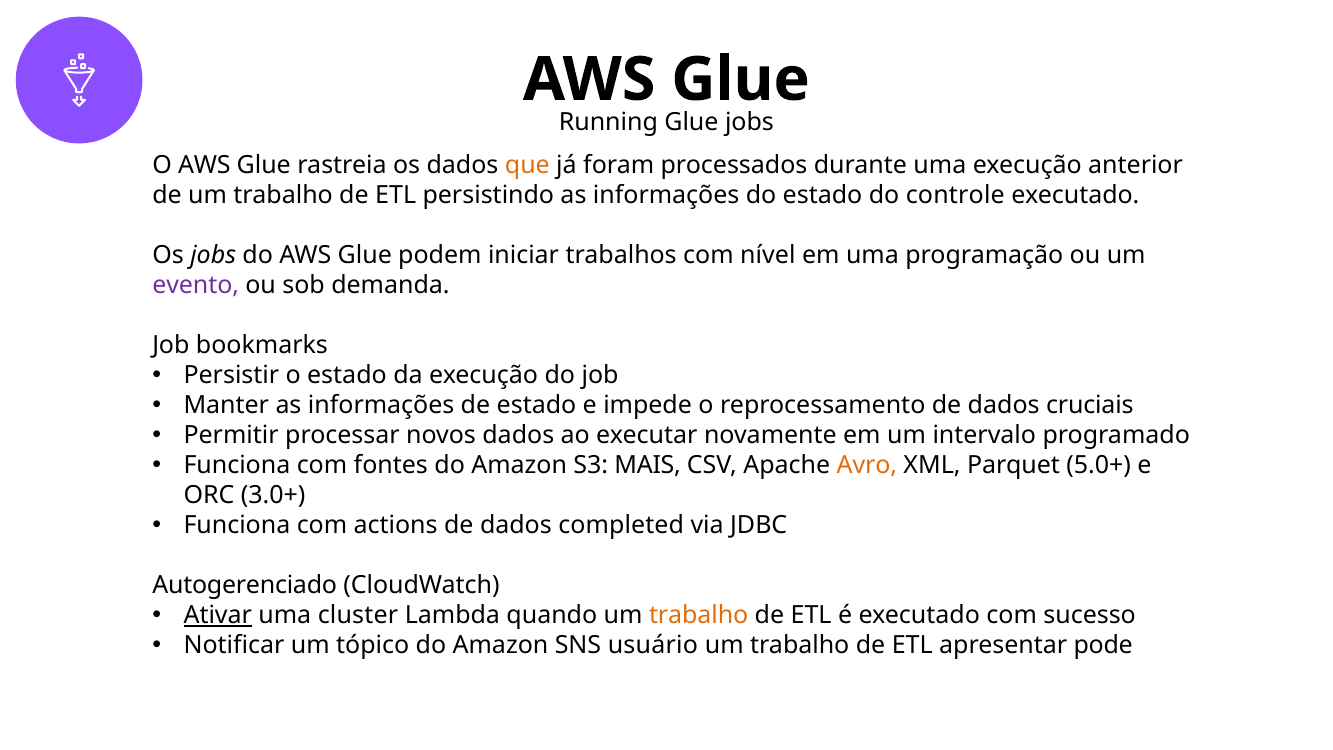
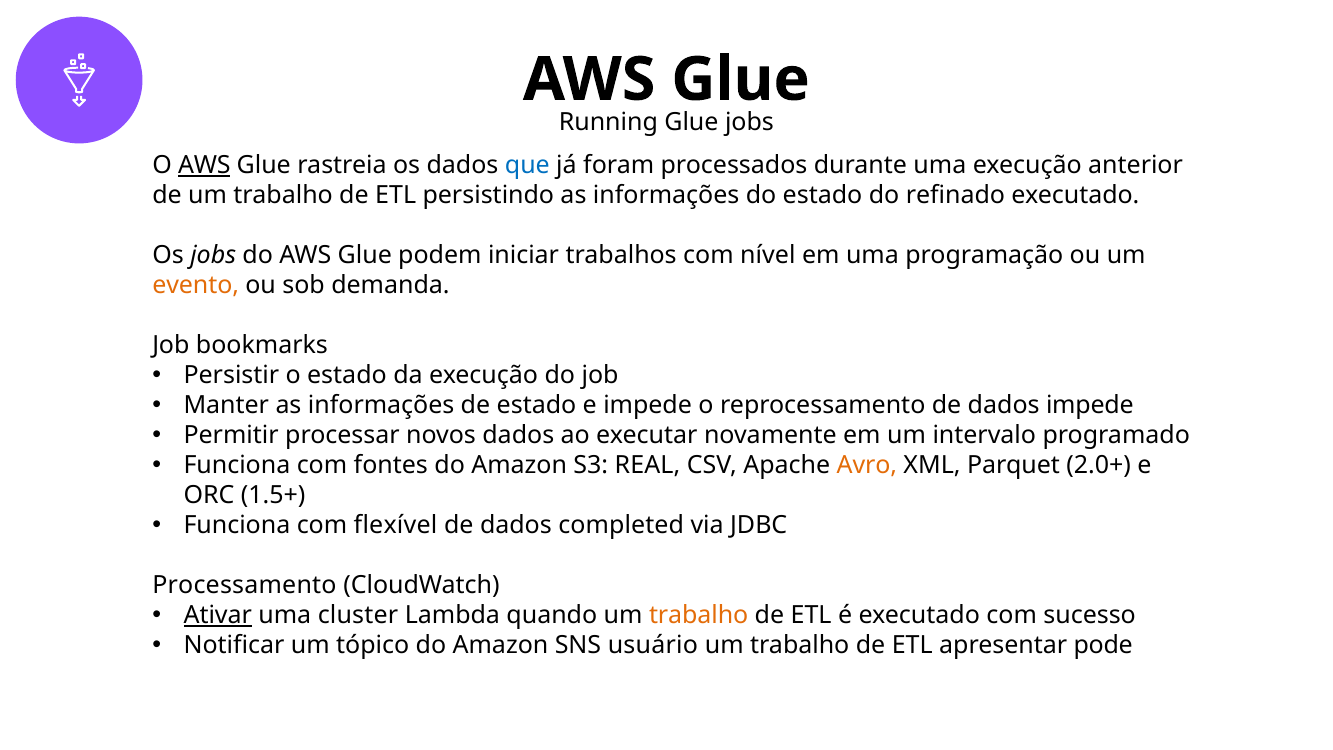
AWS at (204, 165) underline: none -> present
que colour: orange -> blue
controle: controle -> refinado
evento colour: purple -> orange
dados cruciais: cruciais -> impede
MAIS: MAIS -> REAL
5.0+: 5.0+ -> 2.0+
3.0+: 3.0+ -> 1.5+
actions: actions -> flexível
Autogerenciado: Autogerenciado -> Processamento
